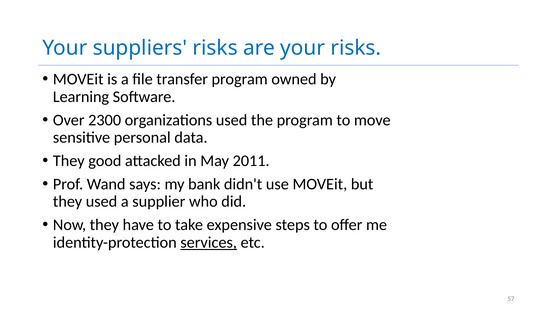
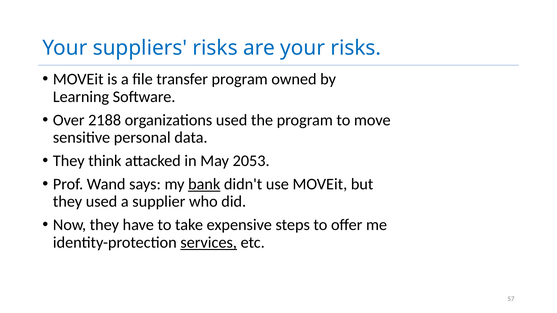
2300: 2300 -> 2188
good: good -> think
2011: 2011 -> 2053
bank underline: none -> present
